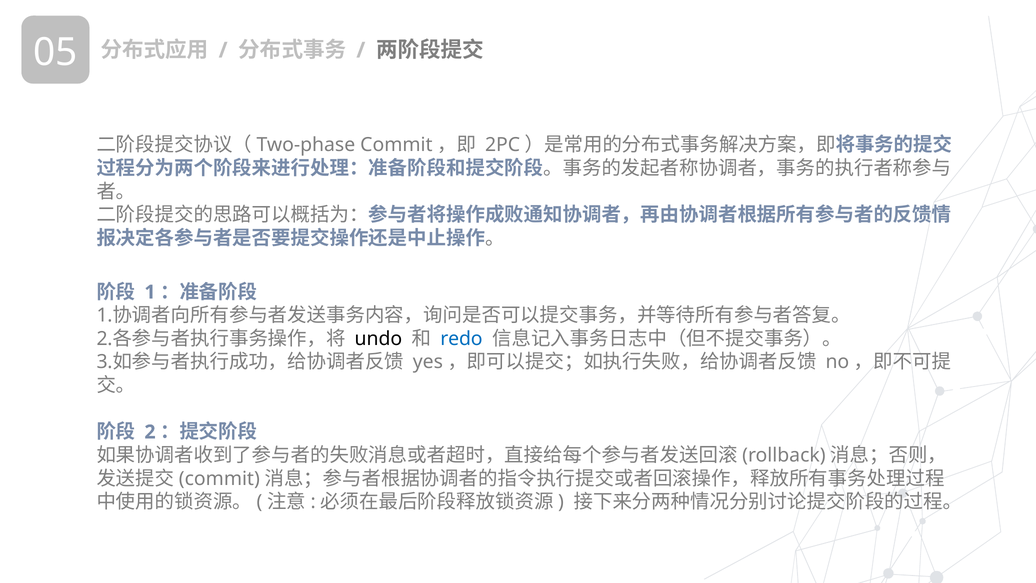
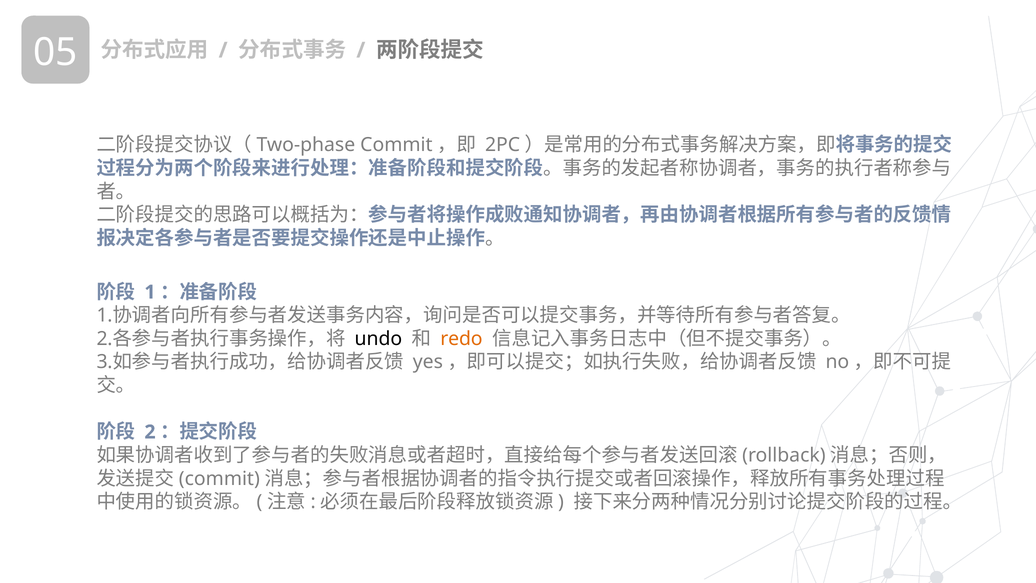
redo colour: blue -> orange
